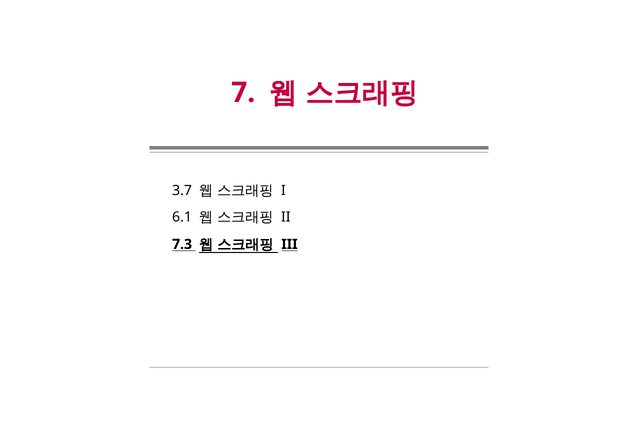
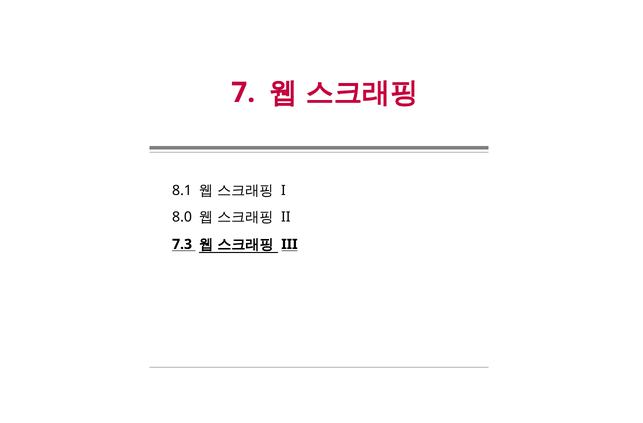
3.7: 3.7 -> 8.1
6.1: 6.1 -> 8.0
